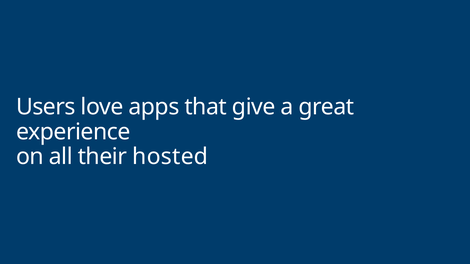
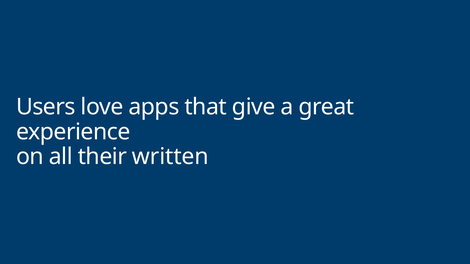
hosted: hosted -> written
